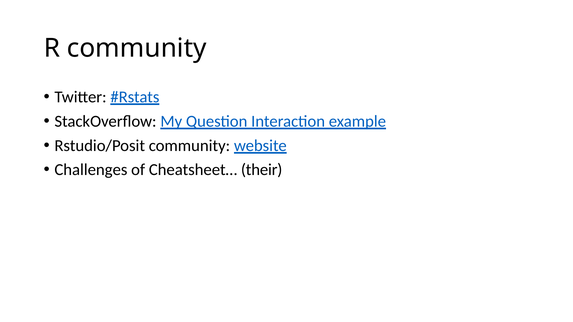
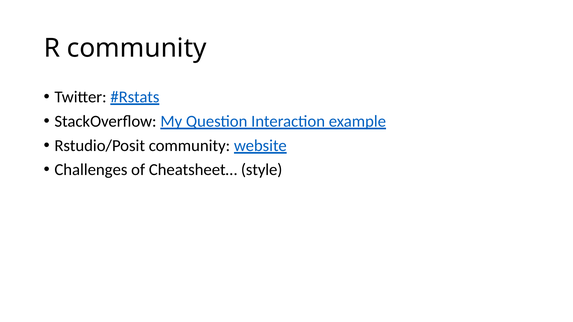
their: their -> style
